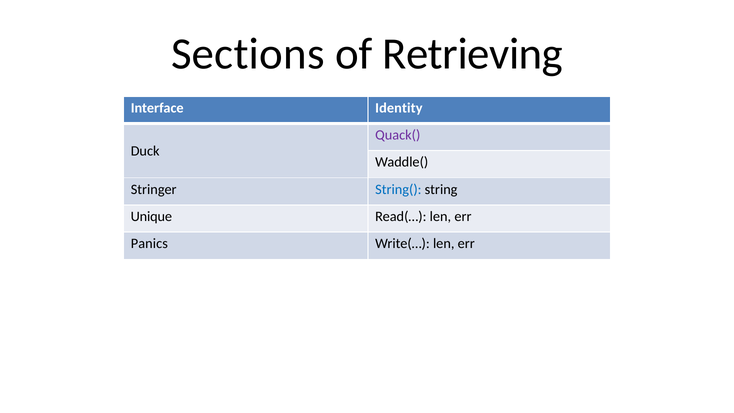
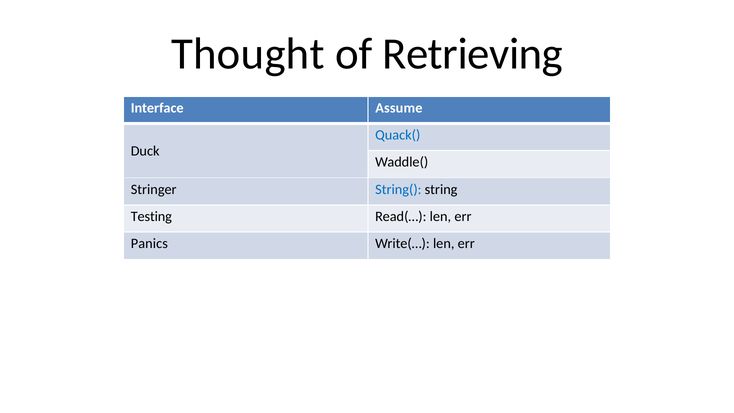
Sections: Sections -> Thought
Identity: Identity -> Assume
Quack( colour: purple -> blue
Unique: Unique -> Testing
